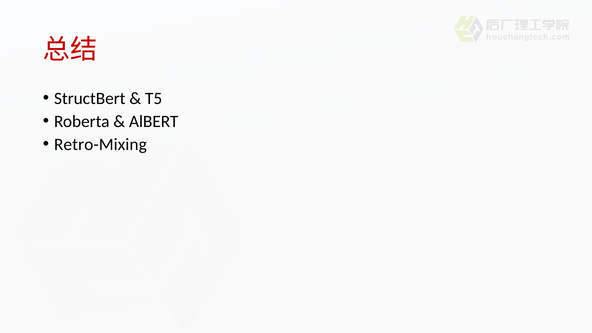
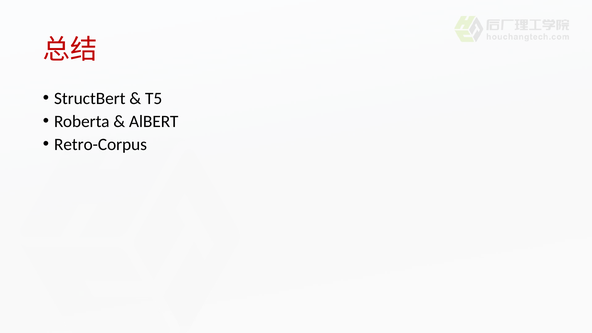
Retro-Mixing: Retro-Mixing -> Retro-Corpus
